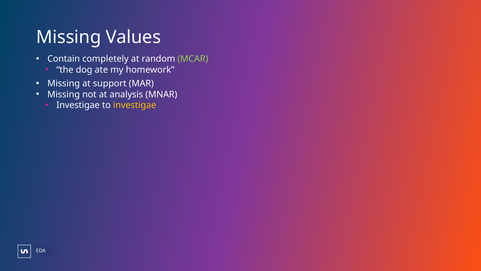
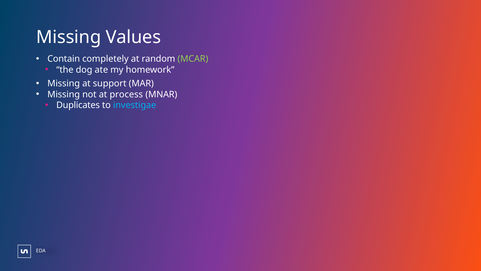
analysis: analysis -> process
Investigae at (78, 105): Investigae -> Duplicates
investigae at (135, 105) colour: yellow -> light blue
